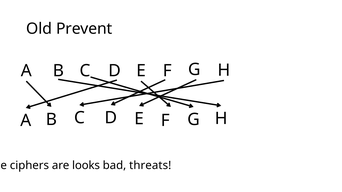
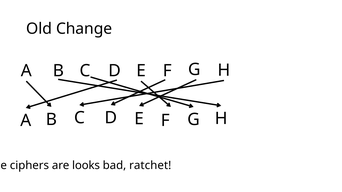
Prevent: Prevent -> Change
threats: threats -> ratchet
